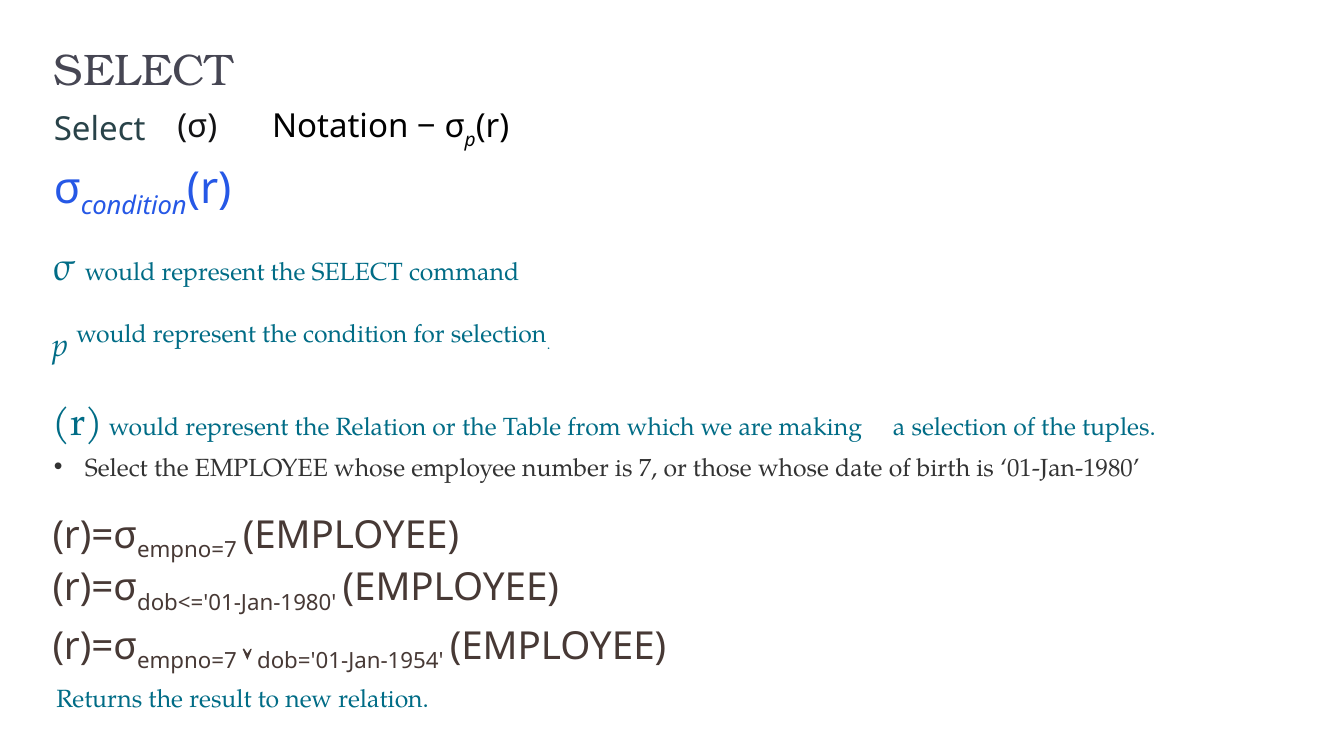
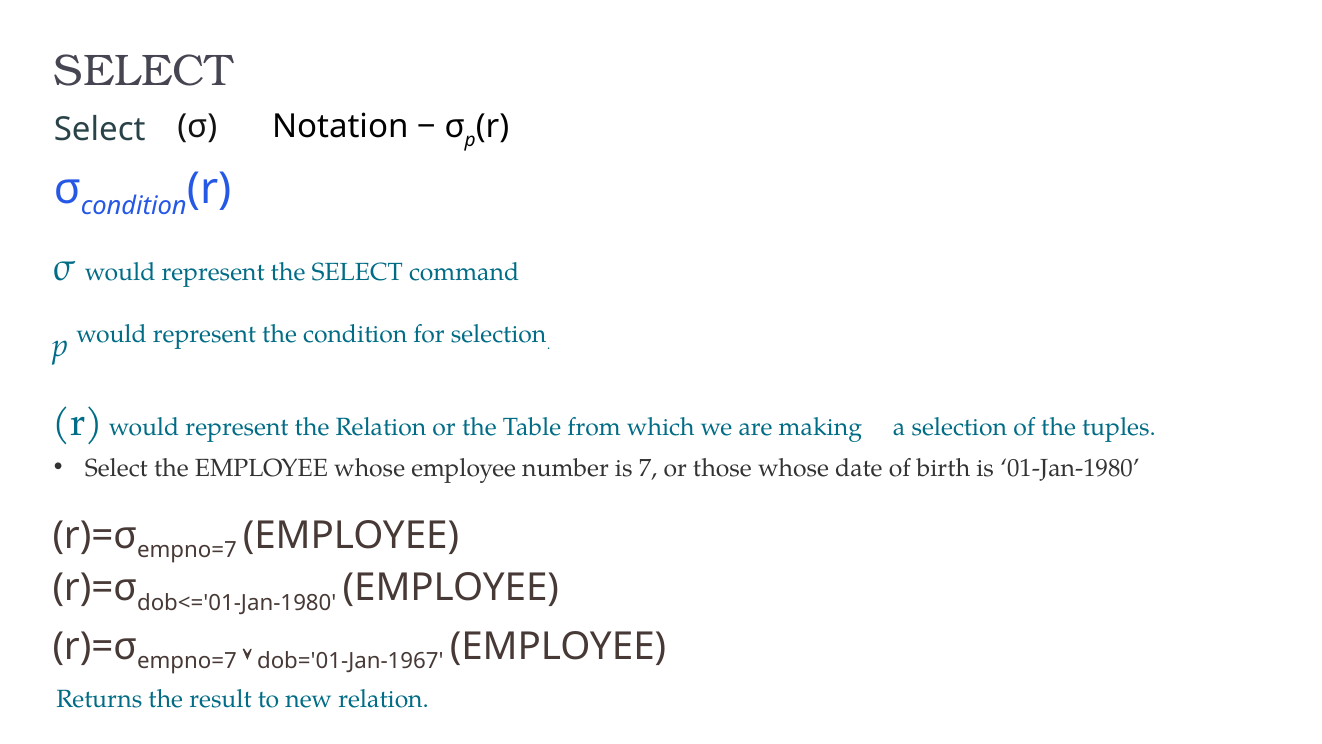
dob='01-Jan-1954: dob='01-Jan-1954 -> dob='01-Jan-1967
